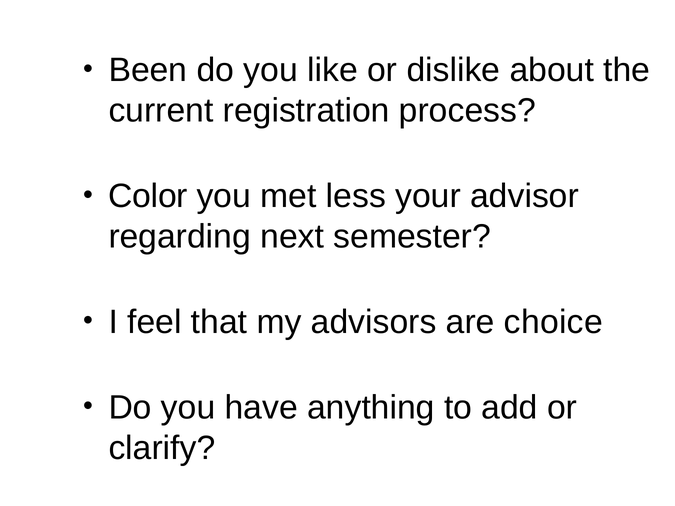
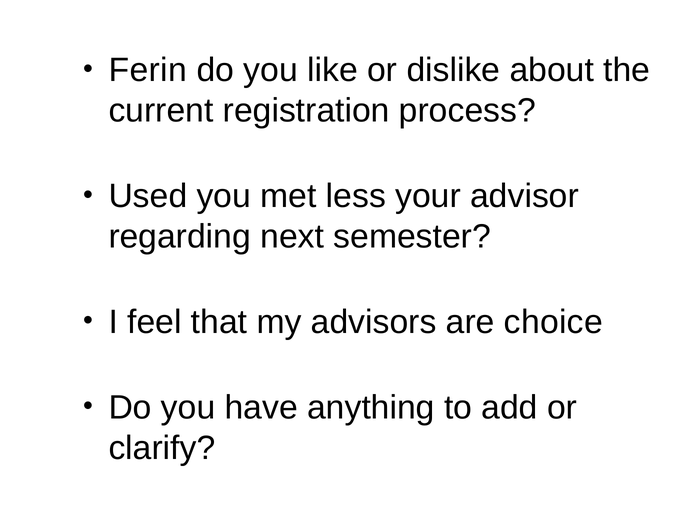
Been: Been -> Ferin
Color: Color -> Used
